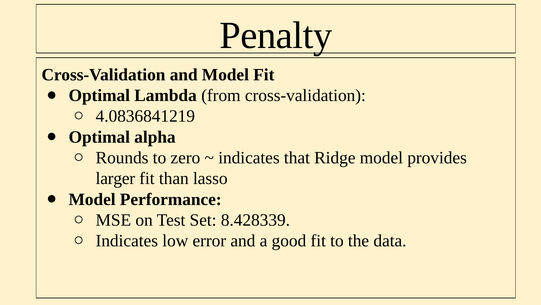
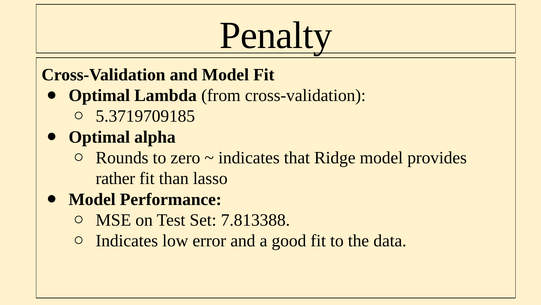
4.0836841219: 4.0836841219 -> 5.3719709185
larger: larger -> rather
8.428339: 8.428339 -> 7.813388
